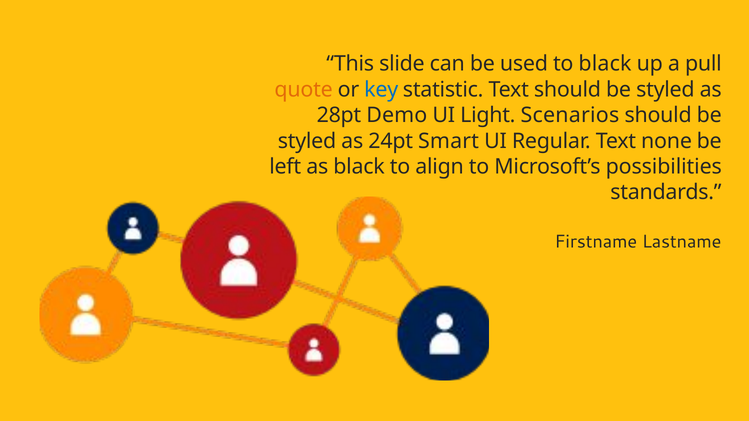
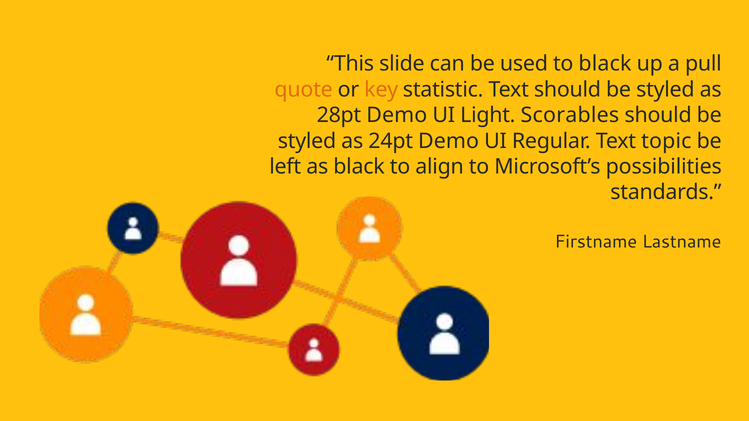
key colour: blue -> orange
Scenarios: Scenarios -> Scorables
24pt Smart: Smart -> Demo
none: none -> topic
